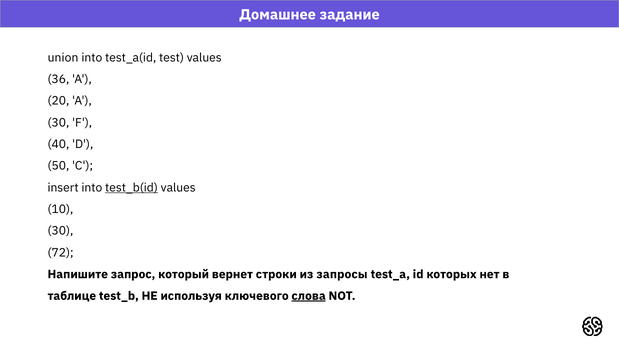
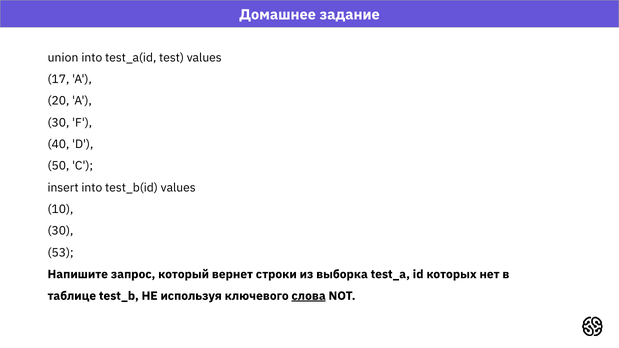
36: 36 -> 17
test_b(id underline: present -> none
72: 72 -> 53
запросы: запросы -> выборка
